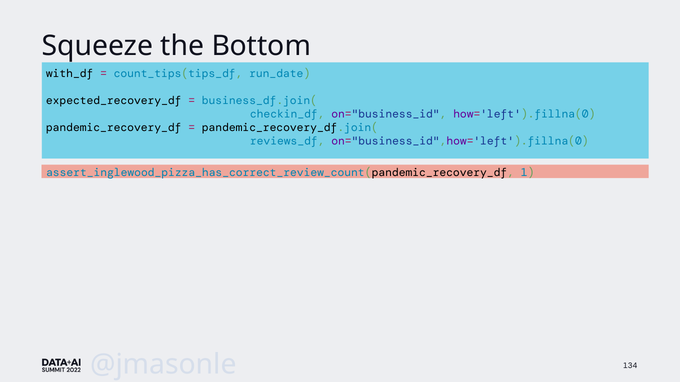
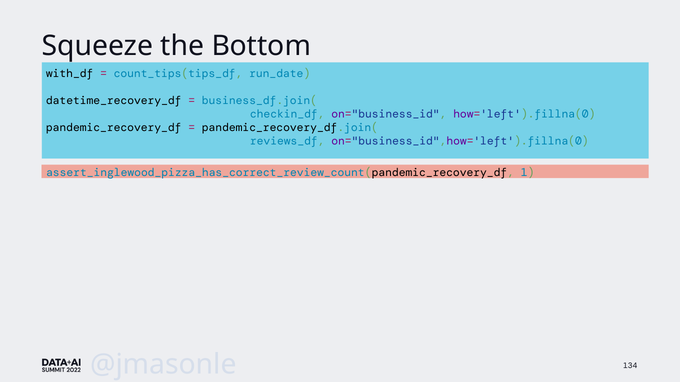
expected_recovery_df: expected_recovery_df -> datetime_recovery_df
